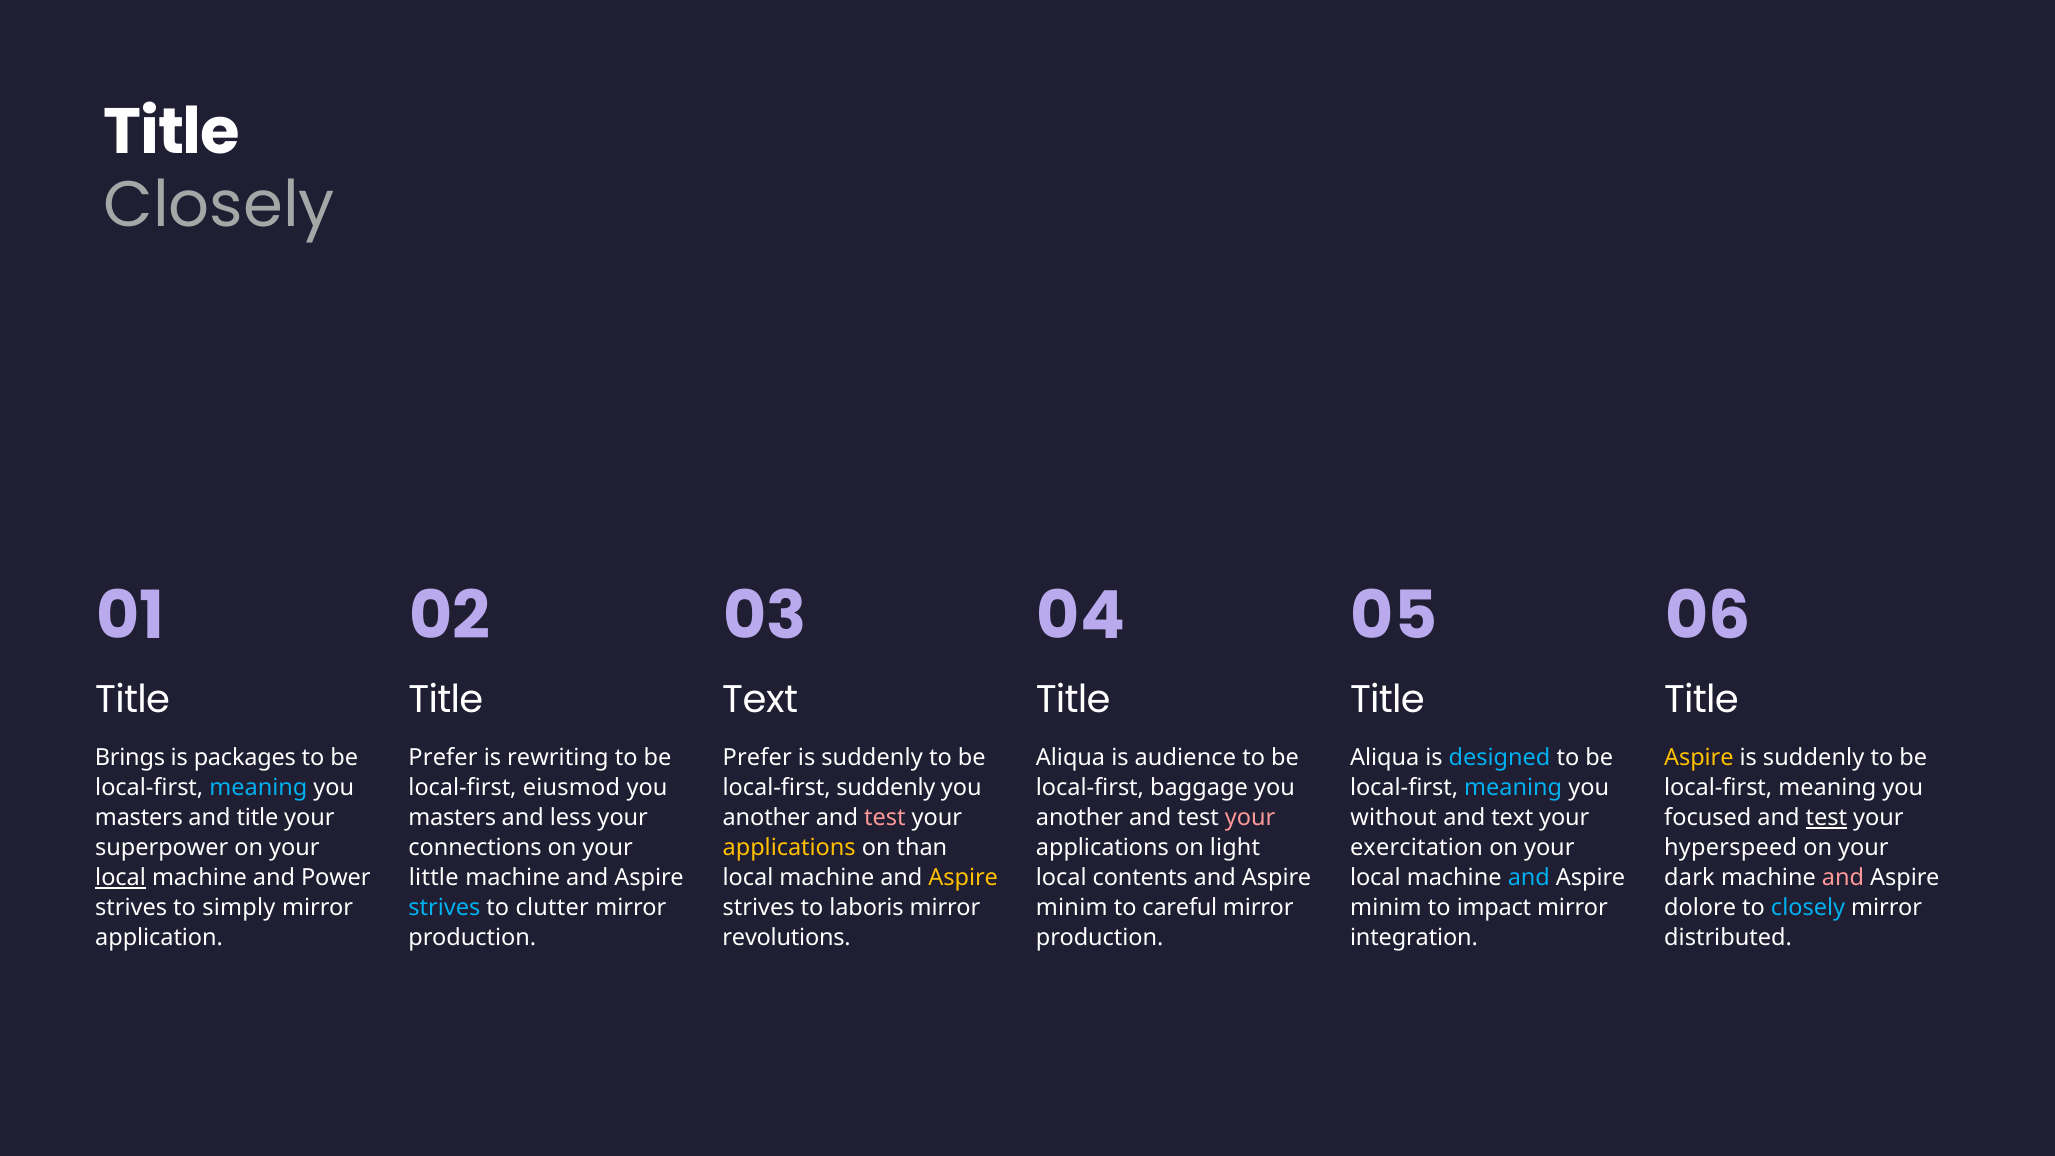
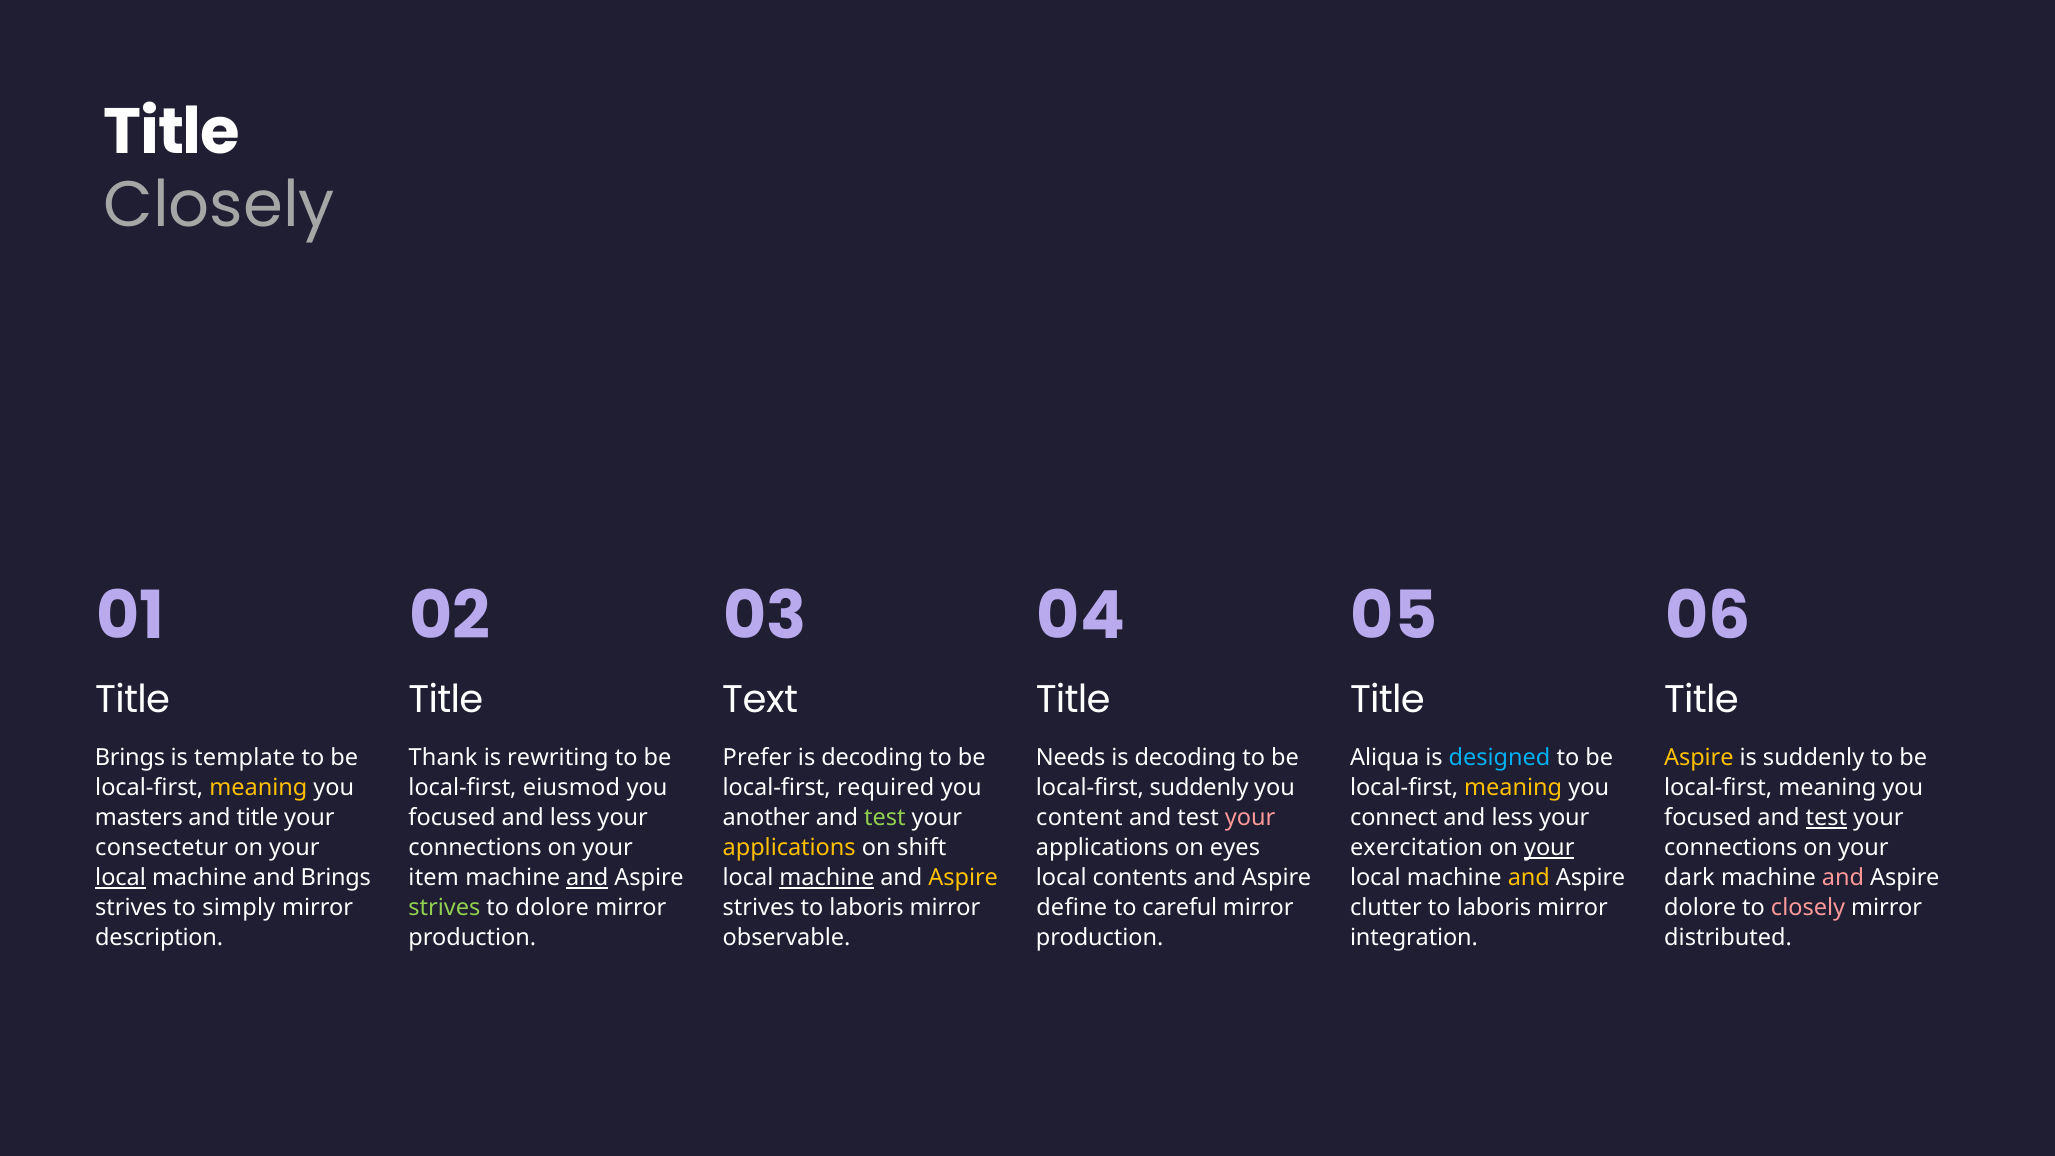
packages: packages -> template
Prefer at (443, 758): Prefer -> Thank
suddenly at (872, 758): suddenly -> decoding
Aliqua at (1071, 758): Aliqua -> Needs
audience at (1185, 758): audience -> decoding
meaning at (258, 788) colour: light blue -> yellow
local-first suddenly: suddenly -> required
local-first baggage: baggage -> suddenly
meaning at (1513, 788) colour: light blue -> yellow
masters at (452, 818): masters -> focused
test at (885, 818) colour: pink -> light green
another at (1080, 818): another -> content
without: without -> connect
text at (1512, 818): text -> less
superpower: superpower -> consectetur
than: than -> shift
light: light -> eyes
your at (1549, 848) underline: none -> present
hyperspeed at (1731, 848): hyperspeed -> connections
and Power: Power -> Brings
little: little -> item
and at (587, 878) underline: none -> present
machine at (827, 878) underline: none -> present
and at (1529, 878) colour: light blue -> yellow
strives at (444, 908) colour: light blue -> light green
to clutter: clutter -> dolore
minim at (1072, 908): minim -> define
minim at (1386, 908): minim -> clutter
impact at (1494, 908): impact -> laboris
closely at (1808, 908) colour: light blue -> pink
application: application -> description
revolutions: revolutions -> observable
